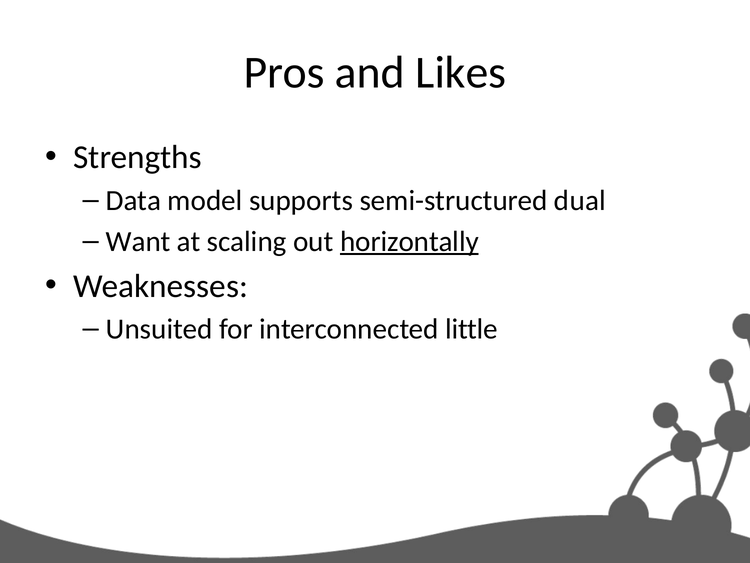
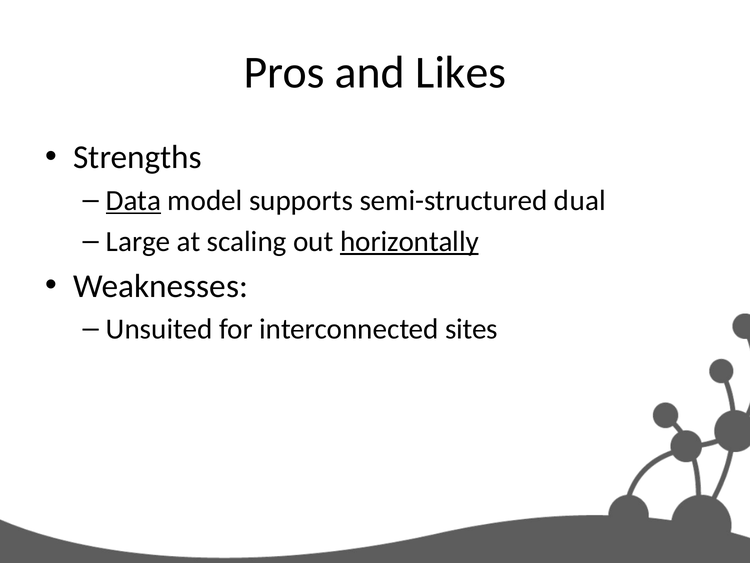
Data underline: none -> present
Want: Want -> Large
little: little -> sites
